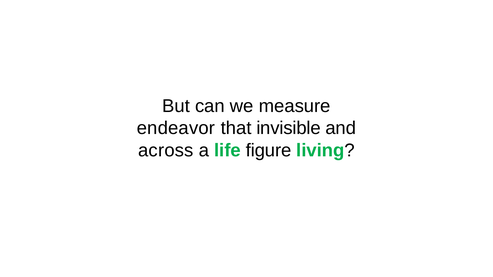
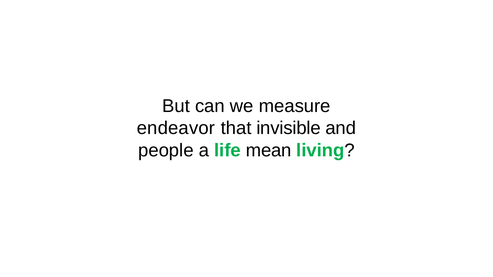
across: across -> people
figure: figure -> mean
